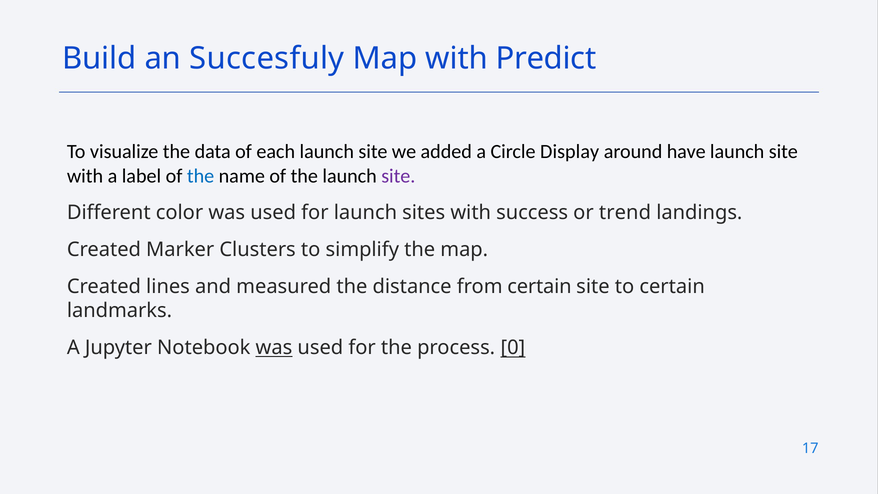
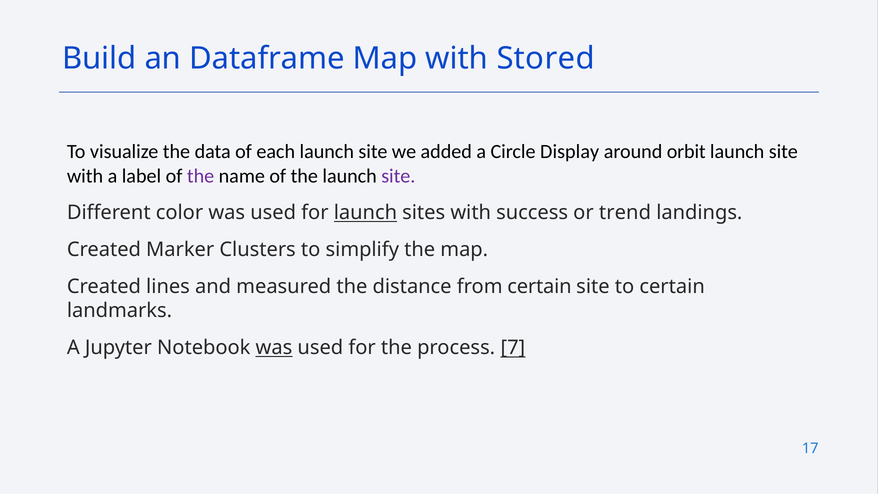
Succesfuly: Succesfuly -> Dataframe
Predict: Predict -> Stored
have: have -> orbit
the at (201, 176) colour: blue -> purple
launch at (365, 213) underline: none -> present
0: 0 -> 7
